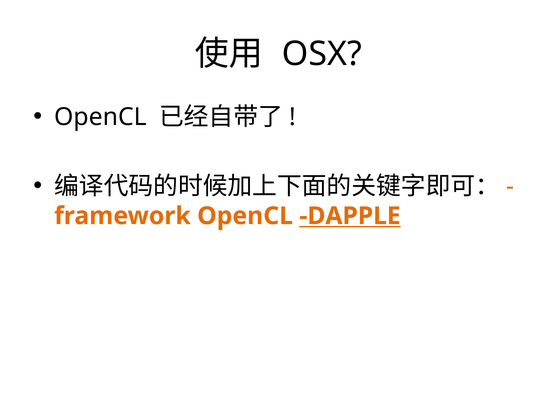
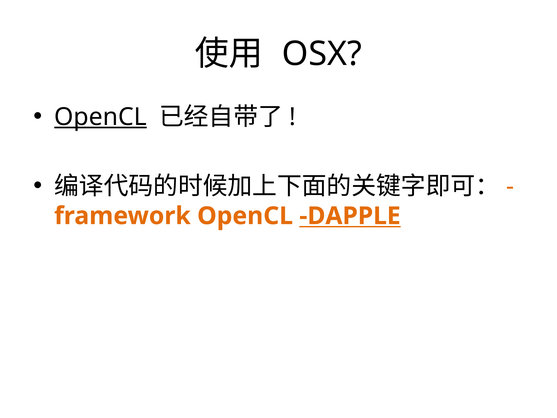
OpenCL at (100, 117) underline: none -> present
